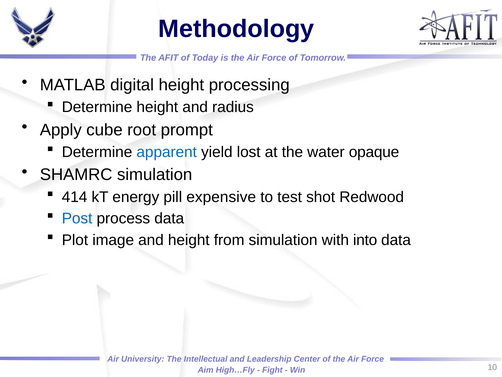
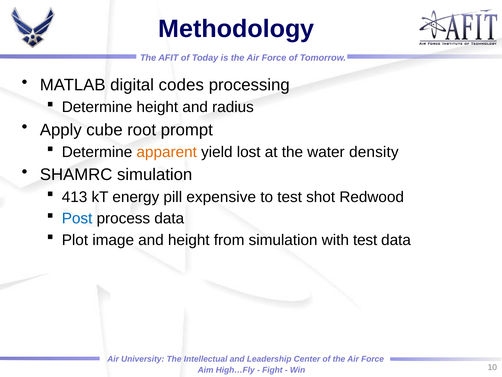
digital height: height -> codes
apparent colour: blue -> orange
opaque: opaque -> density
414: 414 -> 413
with into: into -> test
